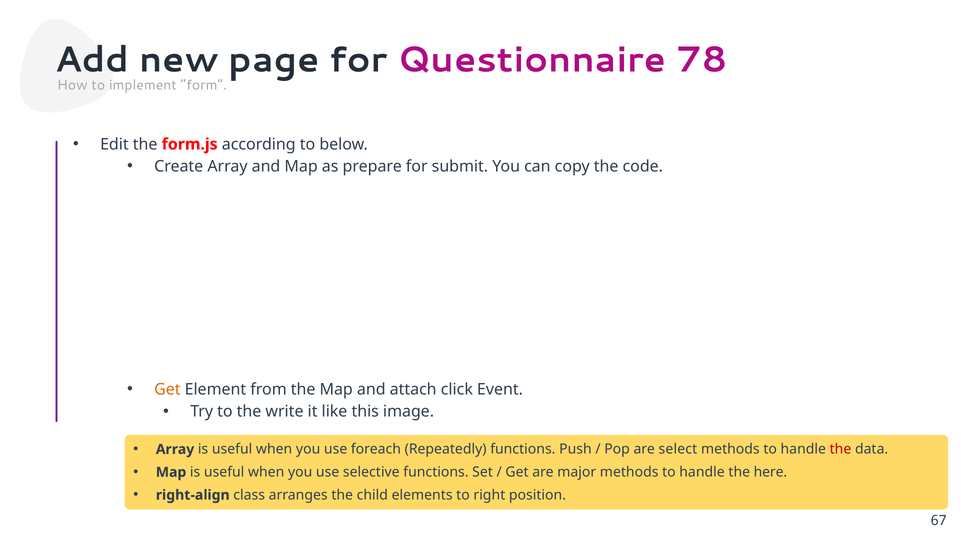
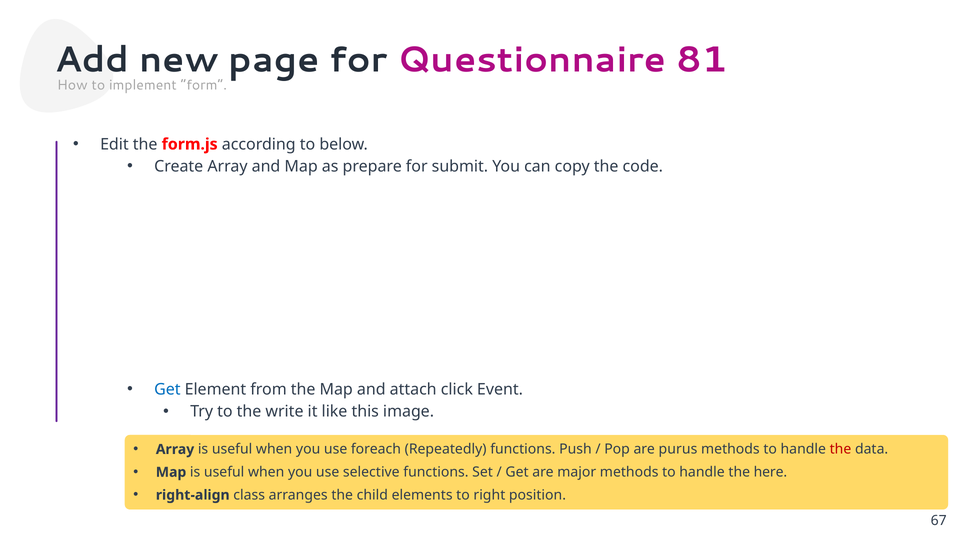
78: 78 -> 81
Get at (167, 389) colour: orange -> blue
select: select -> purus
